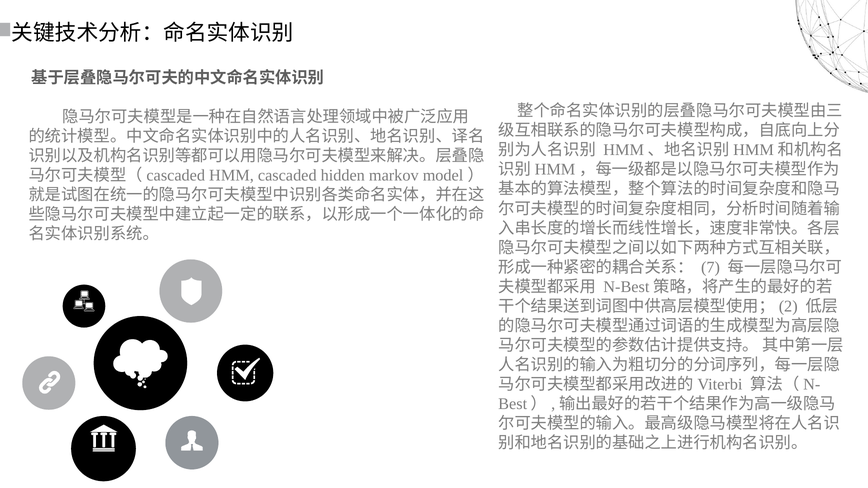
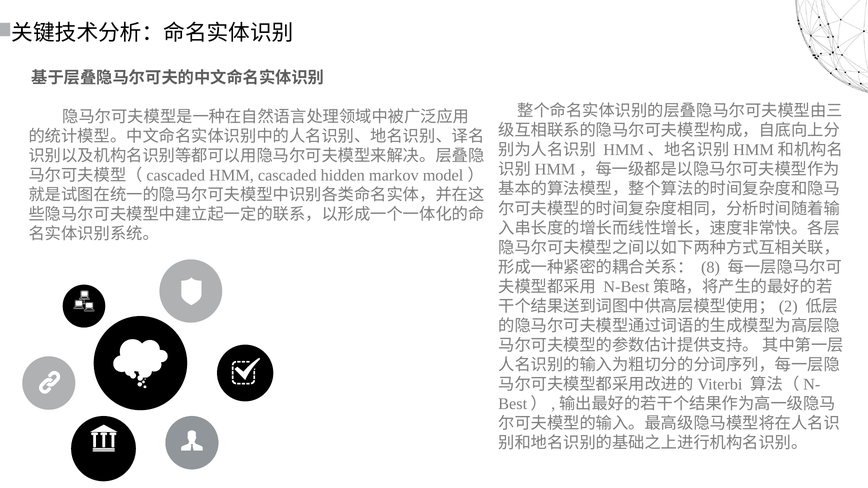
7: 7 -> 8
